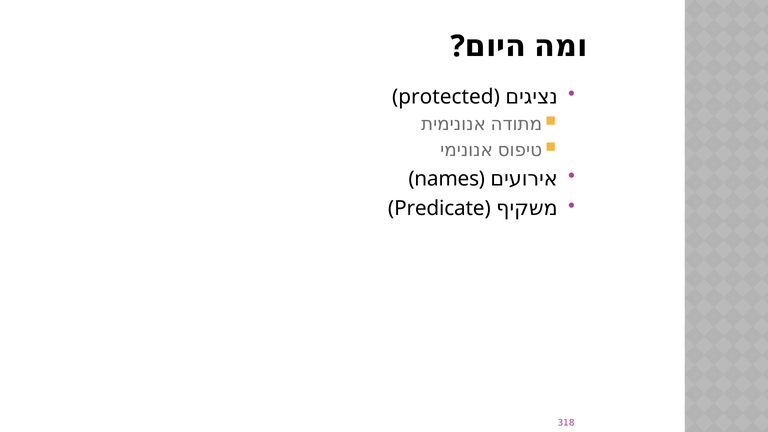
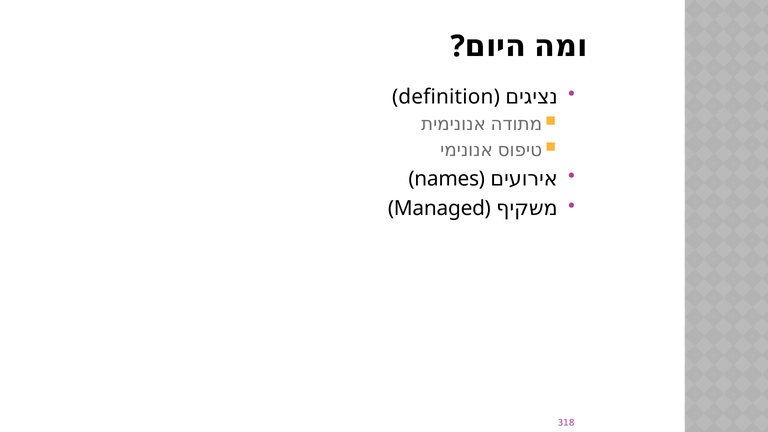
protected: protected -> definition
Predicate: Predicate -> Managed
